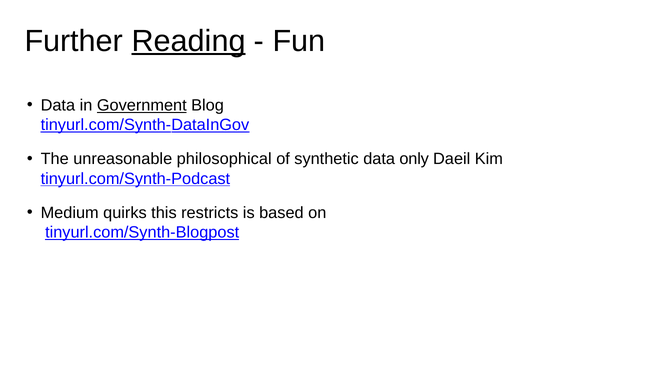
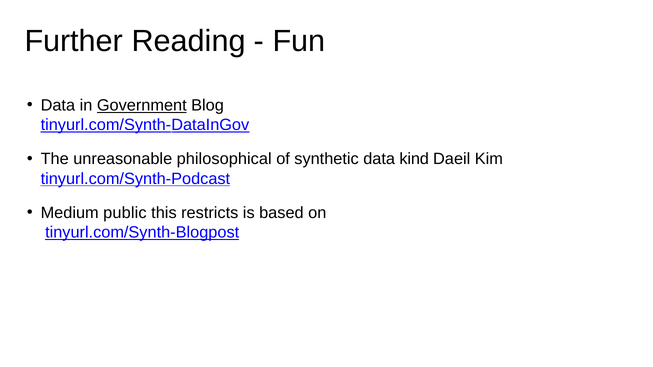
Reading underline: present -> none
only: only -> kind
quirks: quirks -> public
